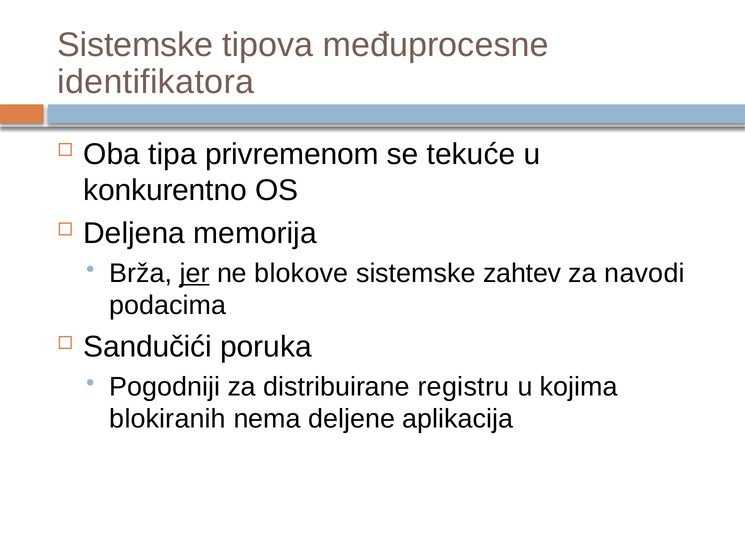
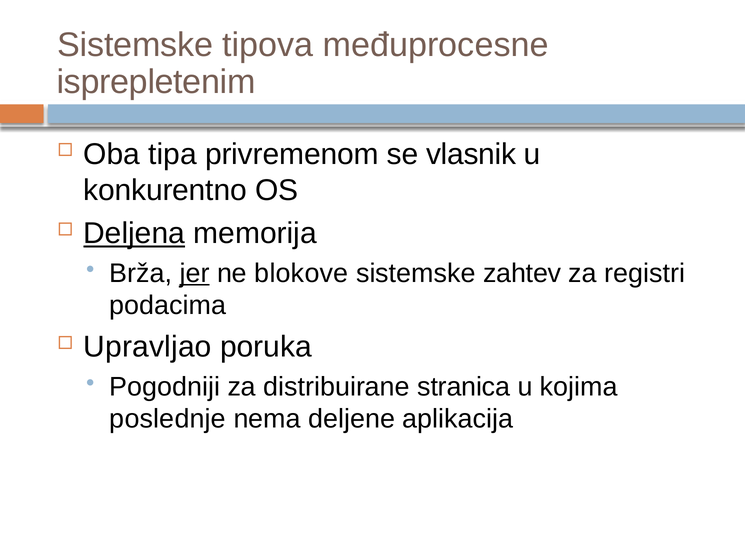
identifikatora: identifikatora -> isprepletenim
tekuće: tekuće -> vlasnik
Deljena underline: none -> present
navodi: navodi -> registri
Sandučići: Sandučići -> Upravljao
registru: registru -> stranica
blokiranih: blokiranih -> poslednje
